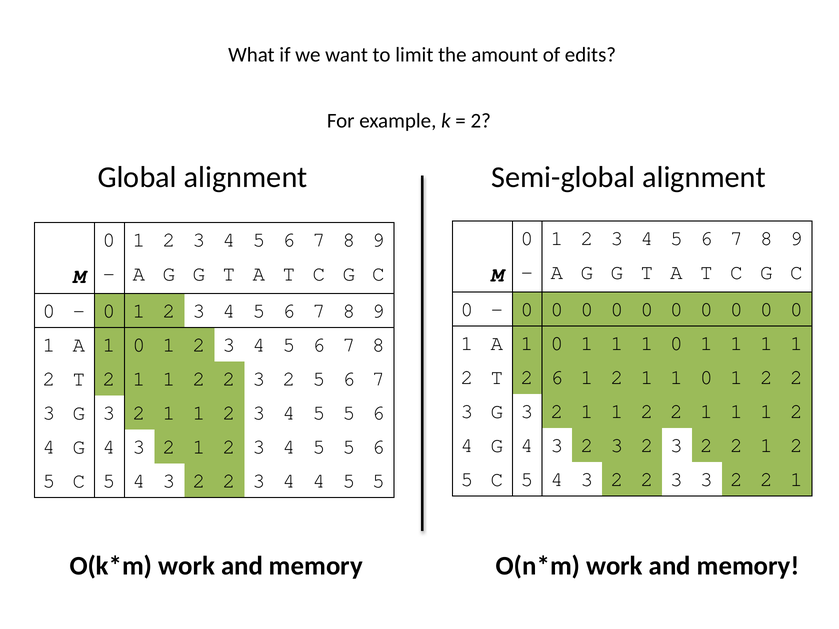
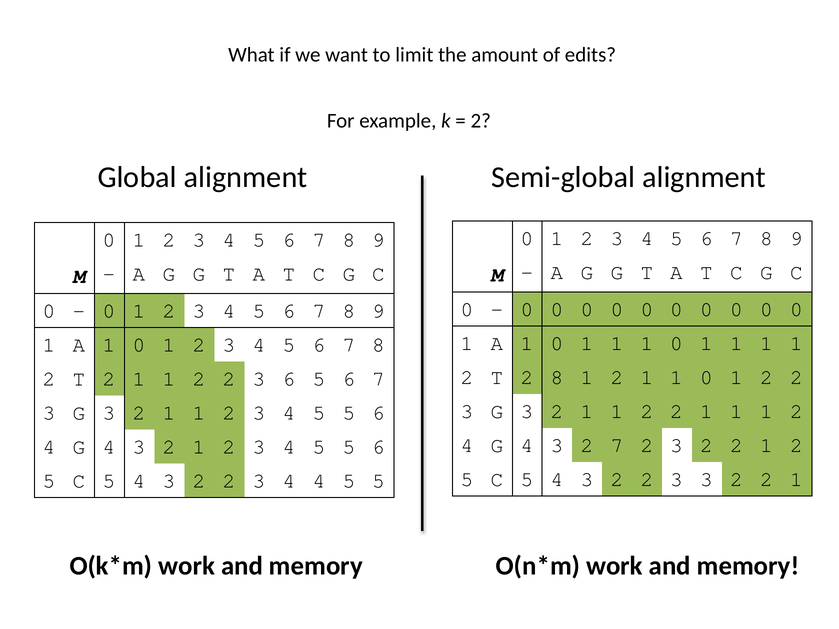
2 6: 6 -> 8
2 2 3 2: 2 -> 6
4 3 2 3: 3 -> 7
